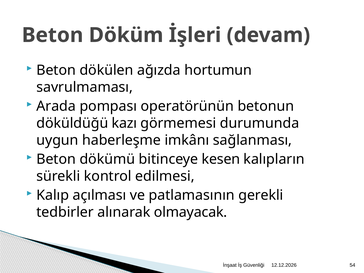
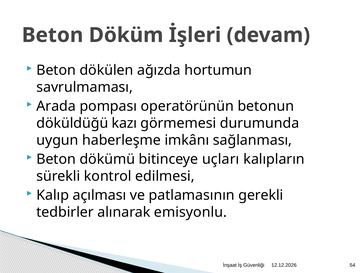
kesen: kesen -> uçları
olmayacak: olmayacak -> emisyonlu
